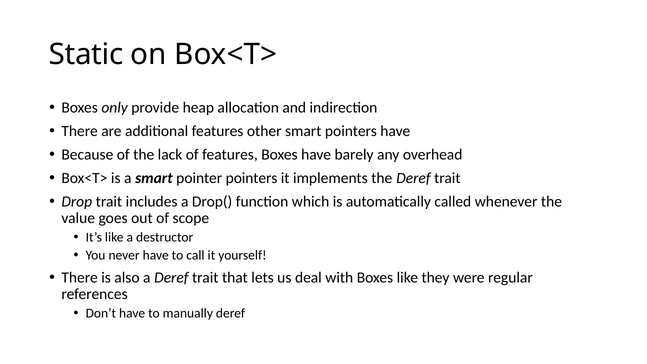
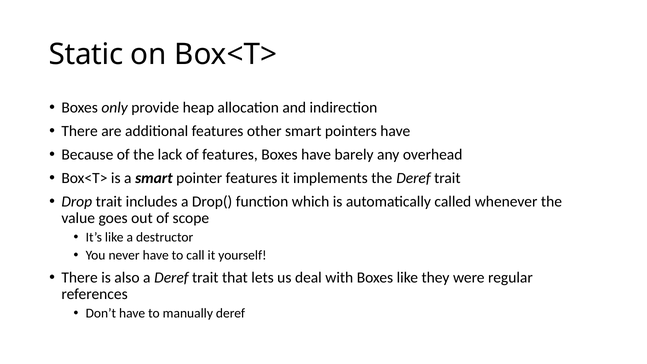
pointer pointers: pointers -> features
